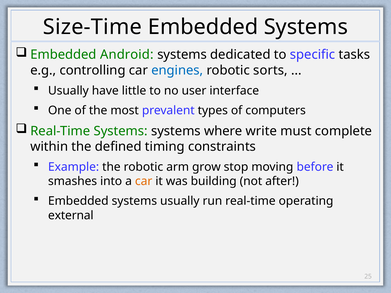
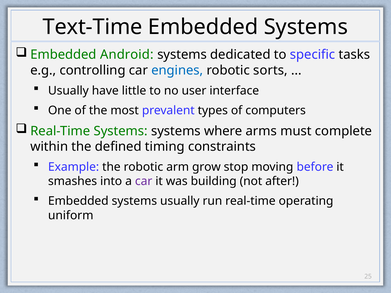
Size-Time: Size-Time -> Text-Time
write: write -> arms
car at (144, 181) colour: orange -> purple
external: external -> uniform
